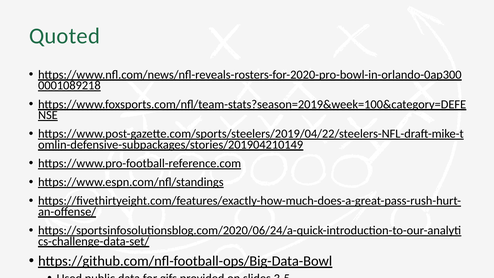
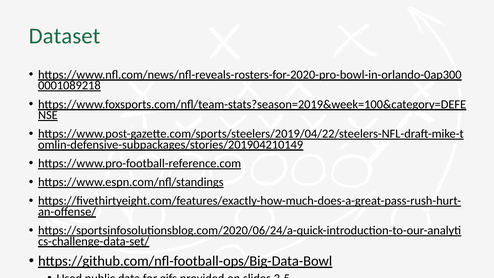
Quoted: Quoted -> Dataset
